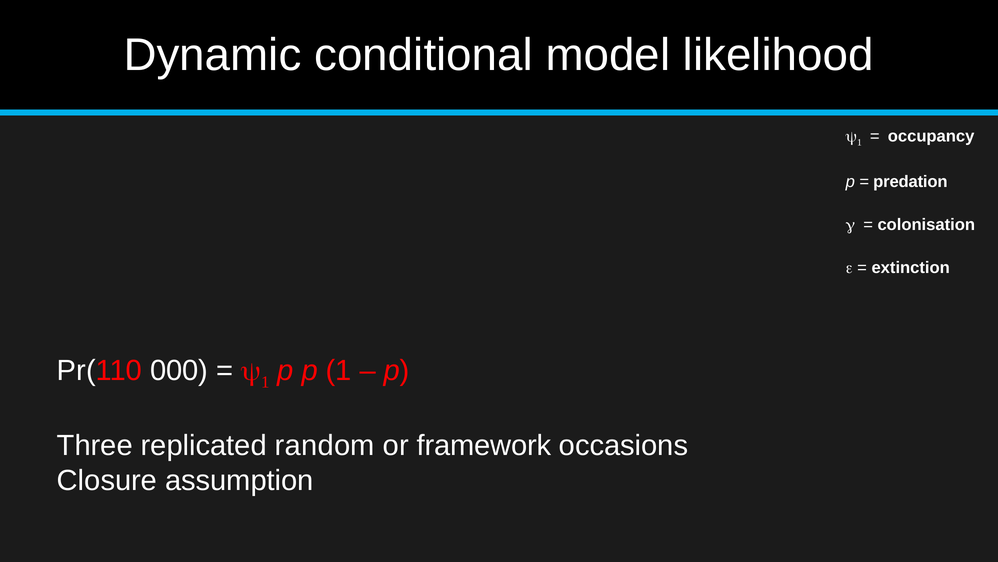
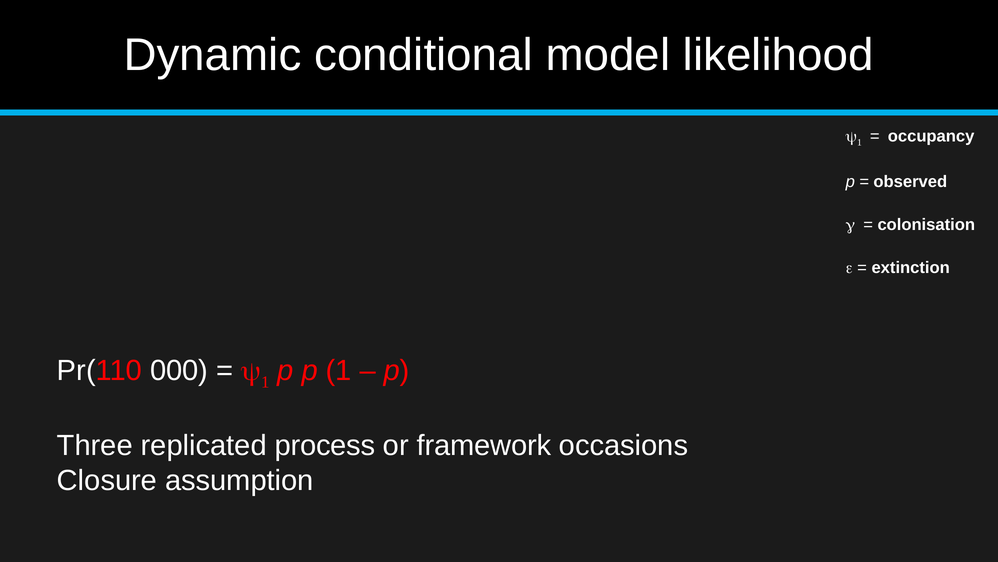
predation: predation -> observed
random: random -> process
